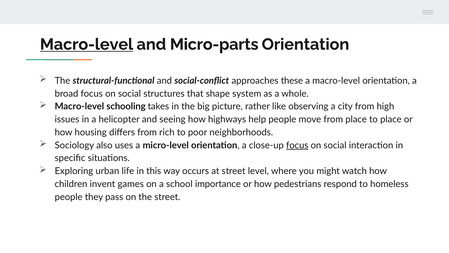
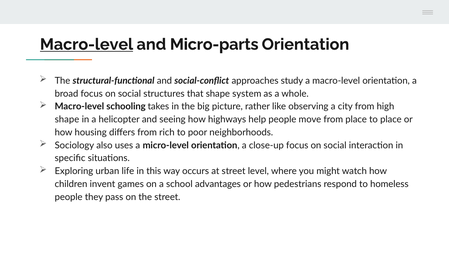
these: these -> study
issues at (67, 119): issues -> shape
focus at (297, 145) underline: present -> none
importance: importance -> advantages
